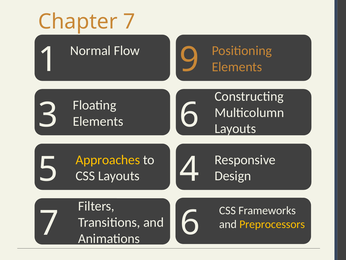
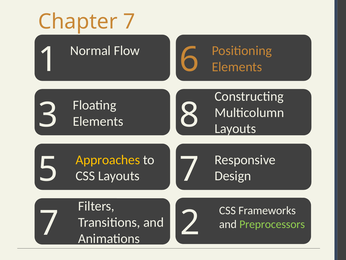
9: 9 -> 6
3 6: 6 -> 8
5 4: 4 -> 7
Preprocessors colour: yellow -> light green
Animations 6: 6 -> 2
